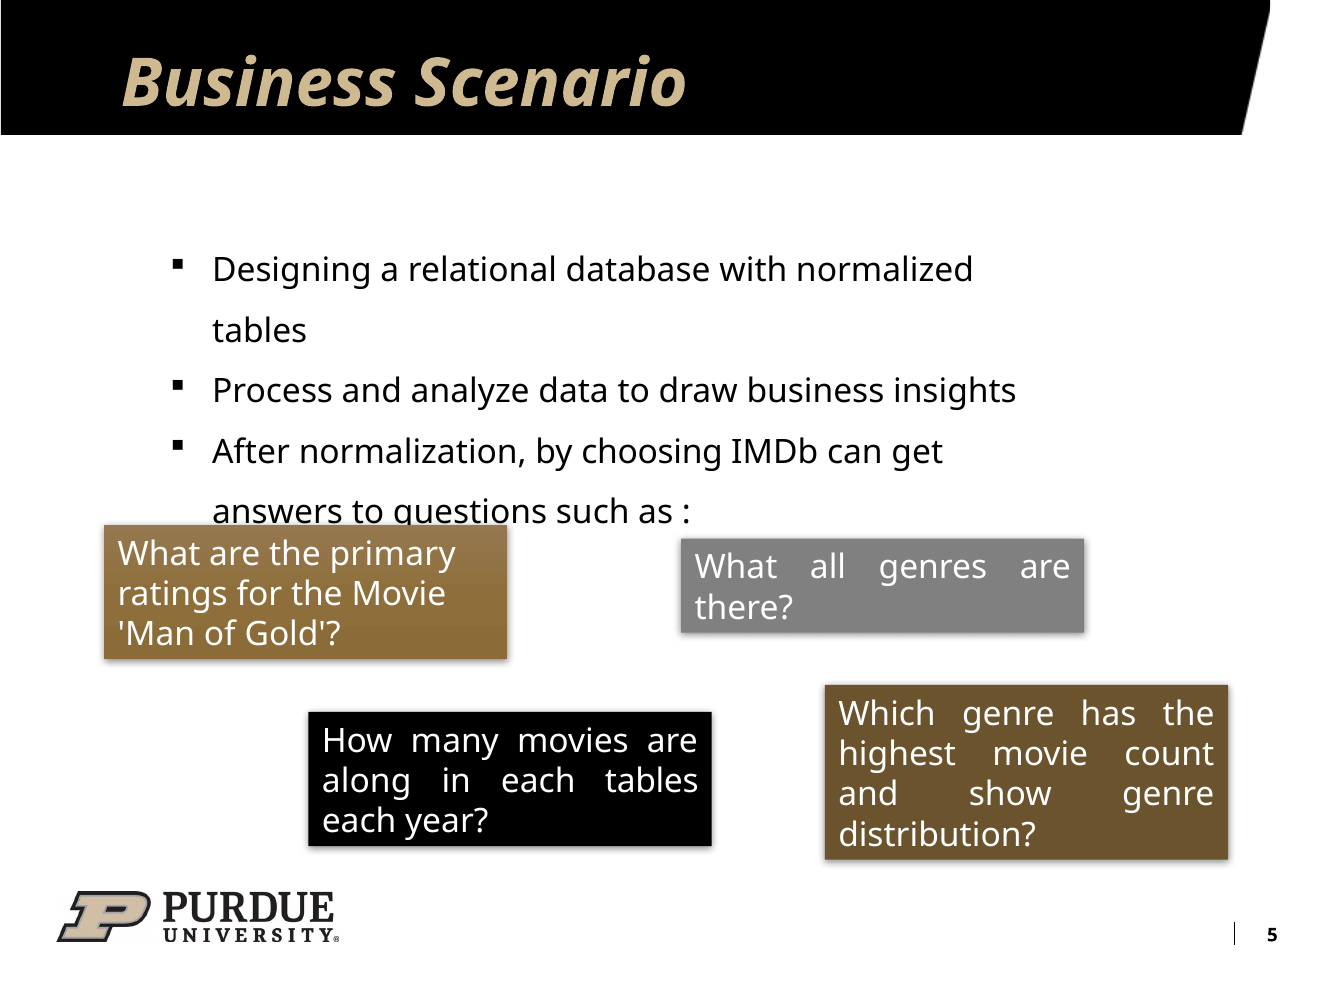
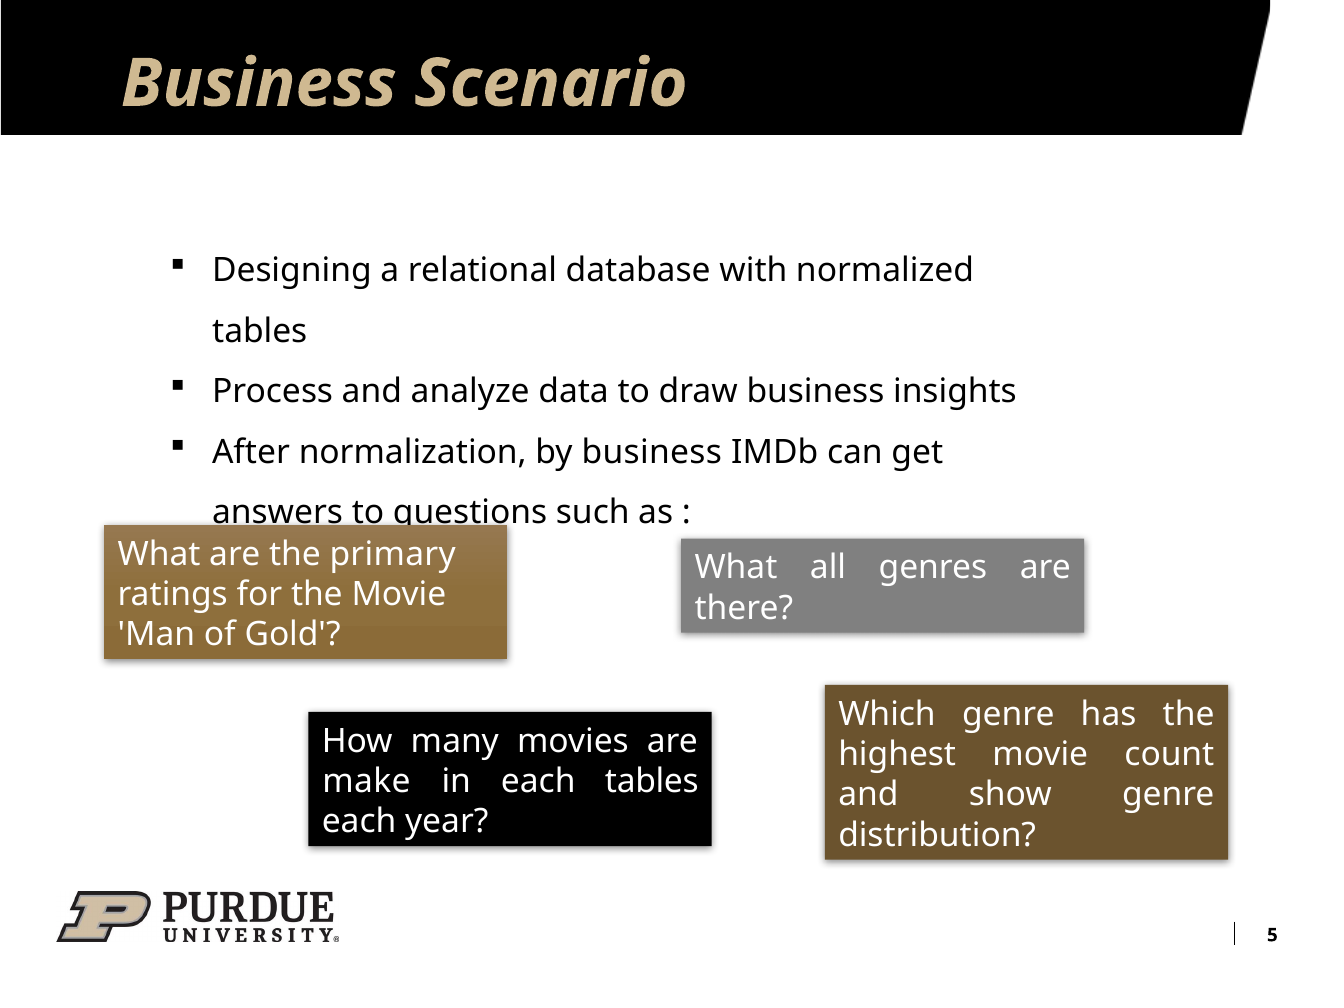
by choosing: choosing -> business
along: along -> make
